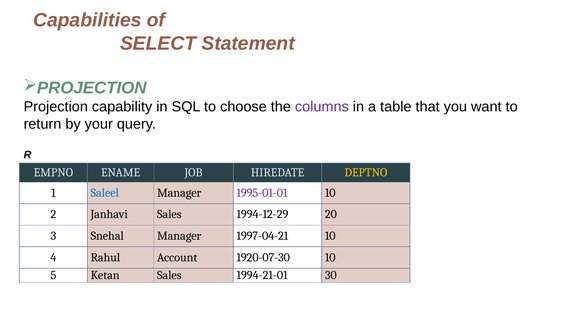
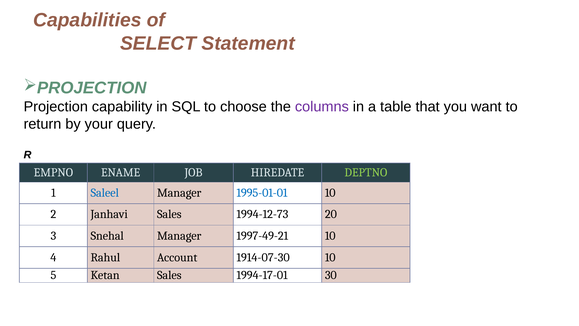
DEPTNO colour: yellow -> light green
1995-01-01 colour: purple -> blue
1994-12-29: 1994-12-29 -> 1994-12-73
1997-04-21: 1997-04-21 -> 1997-49-21
1920-07-30: 1920-07-30 -> 1914-07-30
1994-21-01: 1994-21-01 -> 1994-17-01
